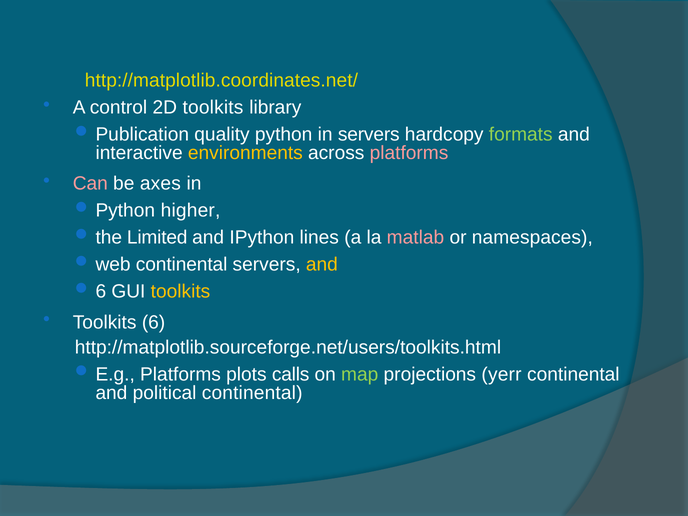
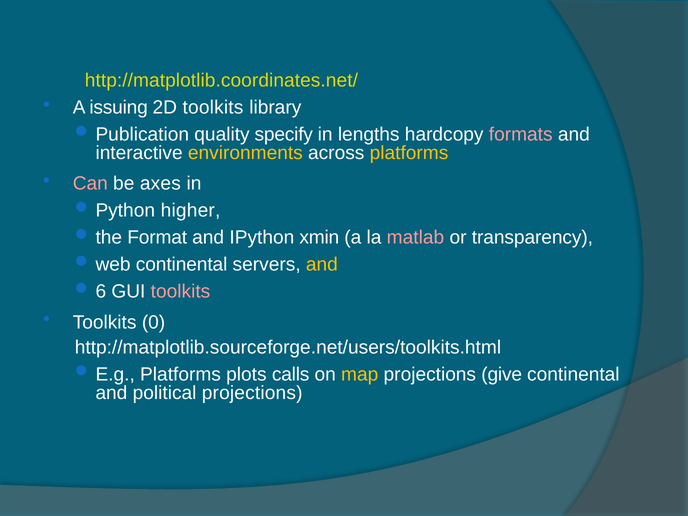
control: control -> issuing
python: python -> specify
in servers: servers -> lengths
formats colour: light green -> pink
platforms at (409, 153) colour: pink -> yellow
Limited: Limited -> Format
lines: lines -> xmin
namespaces: namespaces -> transparency
toolkits at (180, 292) colour: yellow -> pink
6: 6 -> 0
map colour: light green -> yellow
yerr: yerr -> give
political continental: continental -> projections
